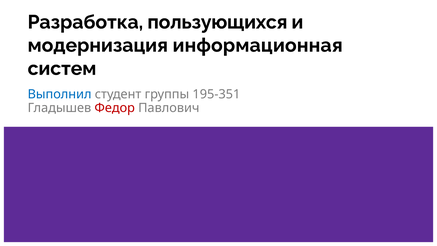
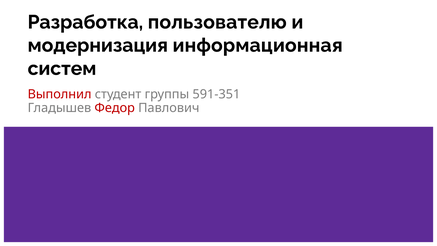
пользующихся: пользующихся -> пользователю
Выполнил colour: blue -> red
195-351: 195-351 -> 591-351
